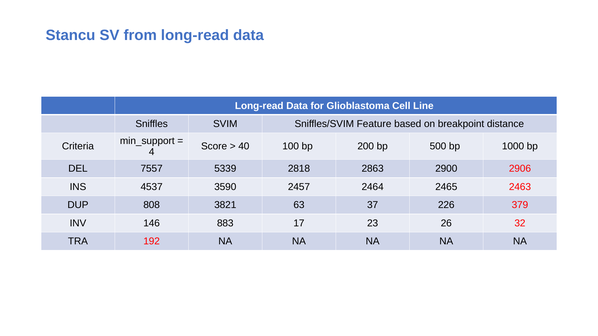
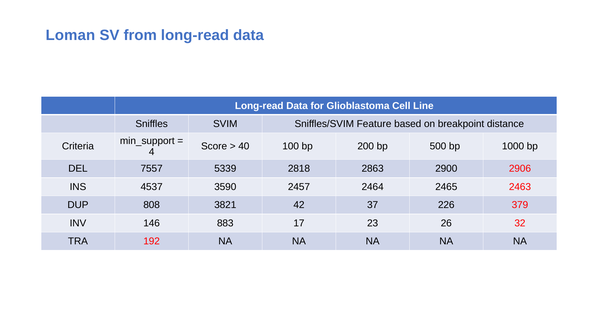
Stancu: Stancu -> Loman
63: 63 -> 42
